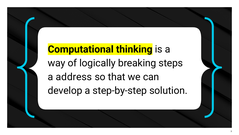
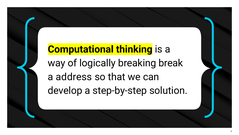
steps: steps -> break
